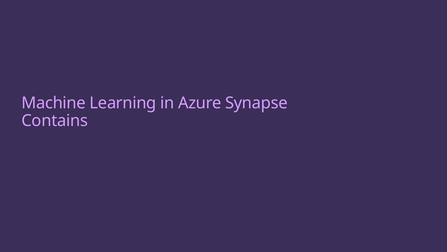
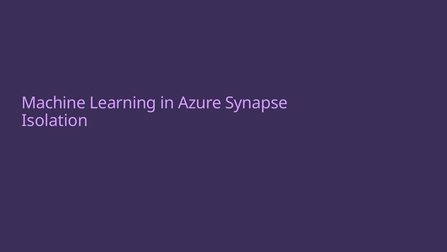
Contains: Contains -> Isolation
